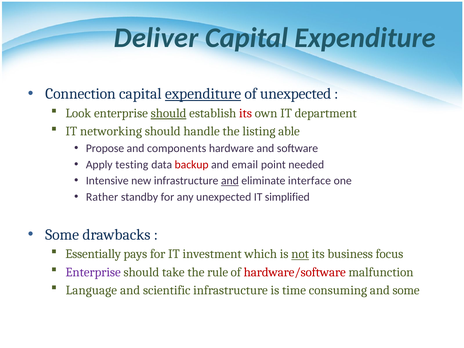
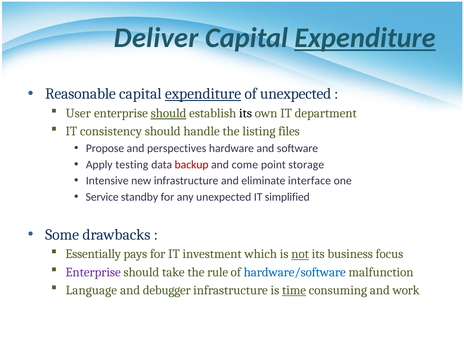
Expenditure at (365, 38) underline: none -> present
Connection: Connection -> Reasonable
Look: Look -> User
its at (245, 113) colour: red -> black
networking: networking -> consistency
able: able -> files
components: components -> perspectives
email: email -> come
needed: needed -> storage
and at (230, 181) underline: present -> none
Rather: Rather -> Service
hardware/software colour: red -> blue
scientific: scientific -> debugger
time underline: none -> present
and some: some -> work
